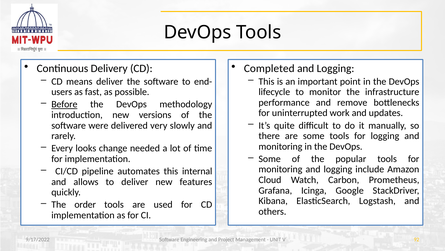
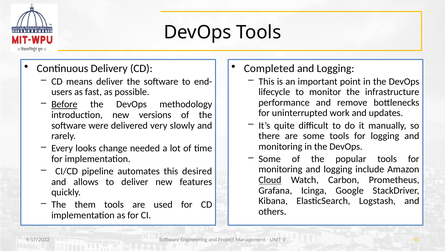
internal: internal -> desired
Cloud underline: none -> present
order: order -> them
